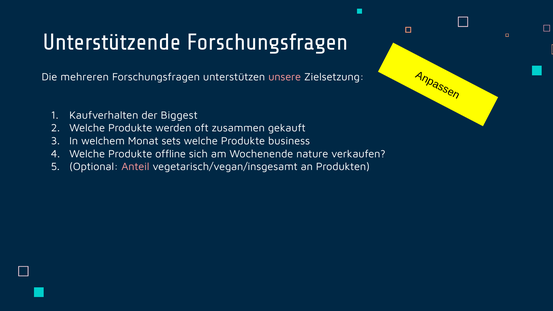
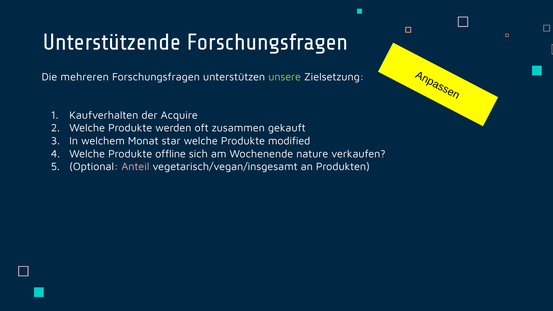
unsere colour: pink -> light green
Biggest: Biggest -> Acquire
sets: sets -> star
business: business -> modified
